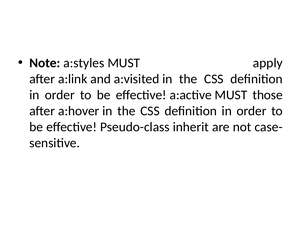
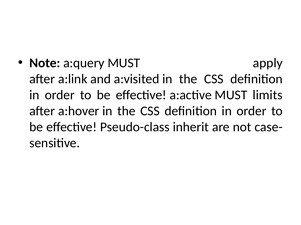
a:styles: a:styles -> a:query
those: those -> limits
